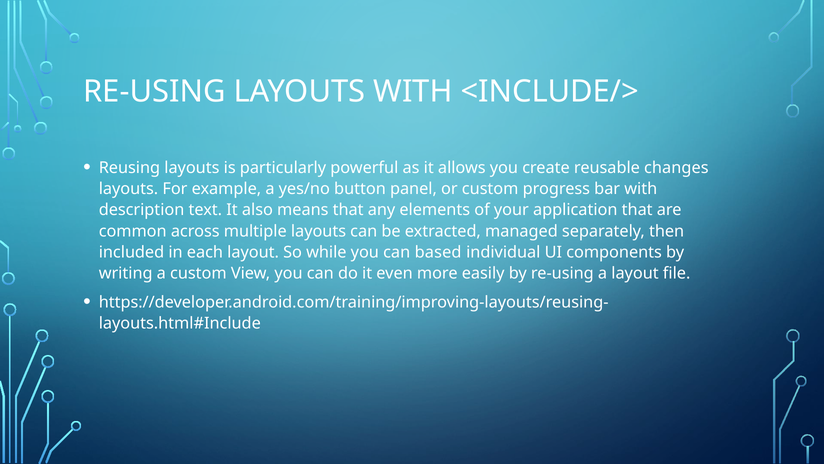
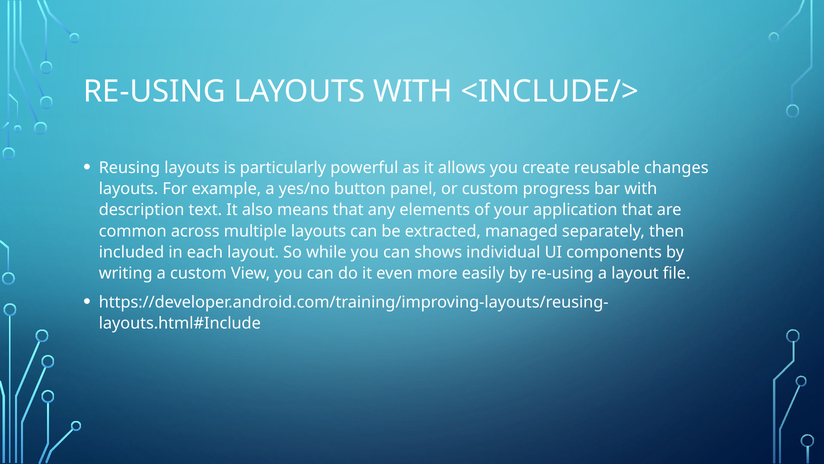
based: based -> shows
